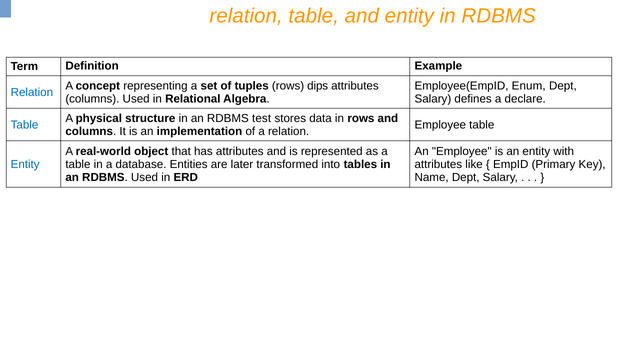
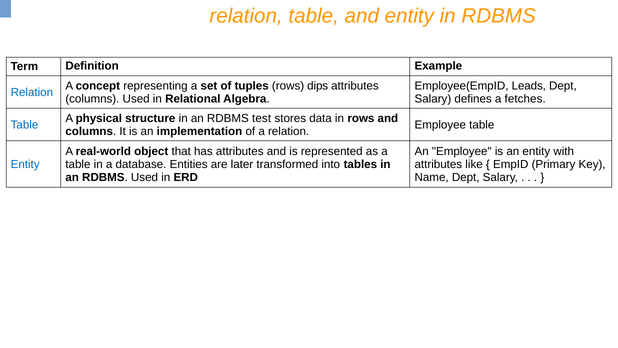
Enum: Enum -> Leads
declare: declare -> fetches
